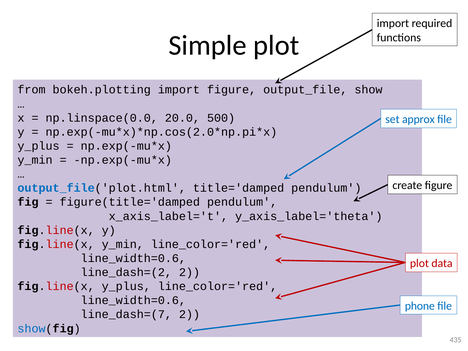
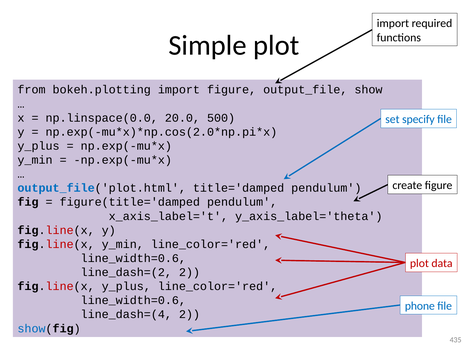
approx: approx -> specify
line_dash=(7: line_dash=(7 -> line_dash=(4
